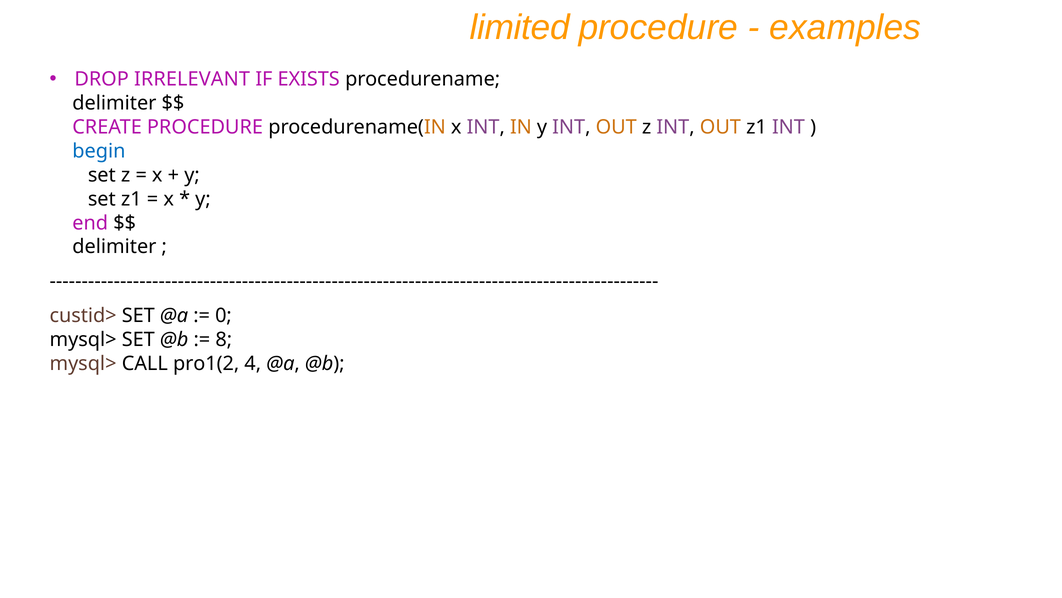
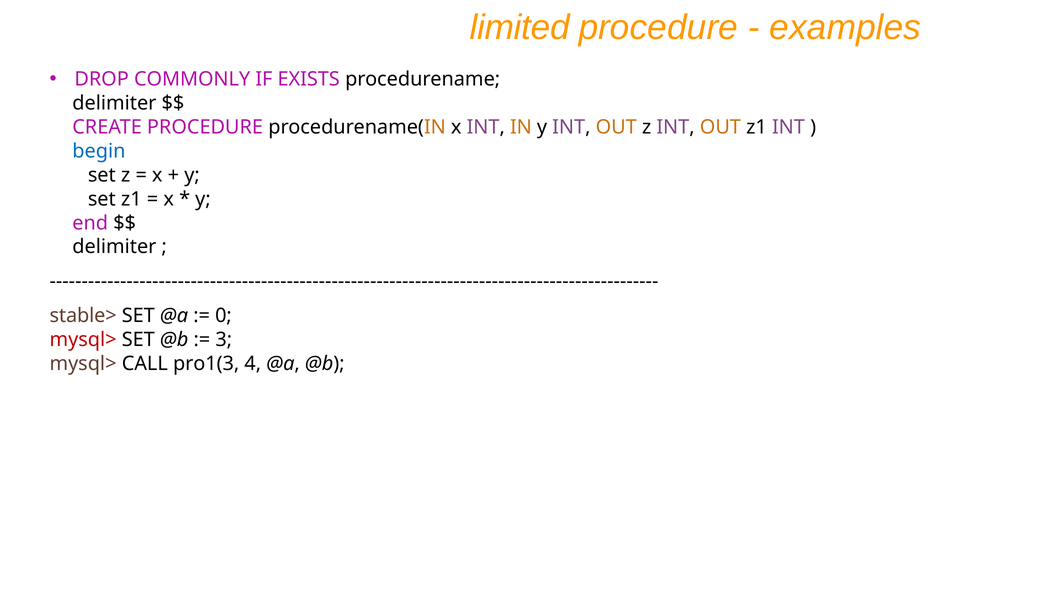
IRRELEVANT: IRRELEVANT -> COMMONLY
custid>: custid> -> stable>
mysql> at (83, 339) colour: black -> red
8: 8 -> 3
pro1(2: pro1(2 -> pro1(3
